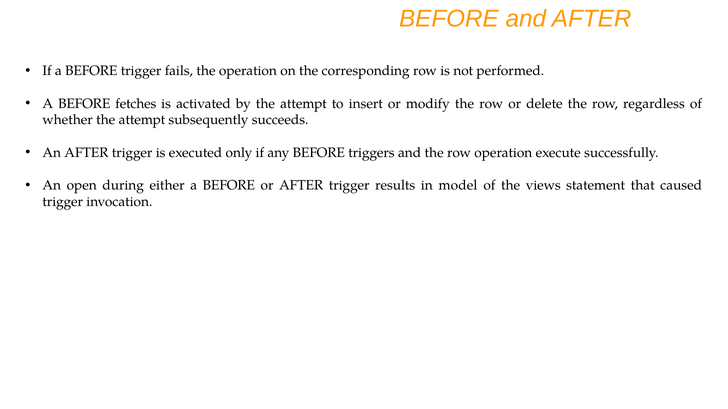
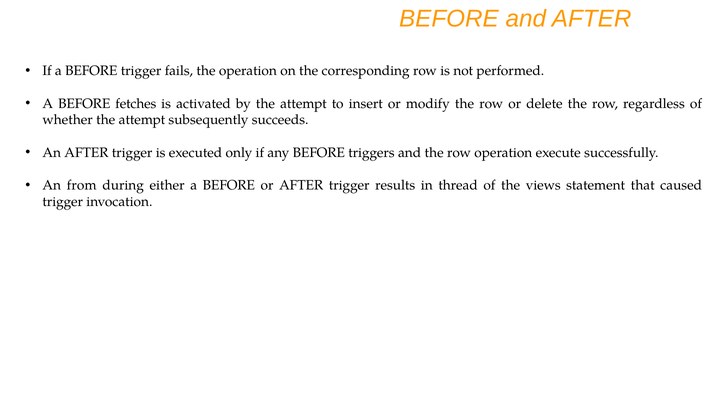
open: open -> from
model: model -> thread
